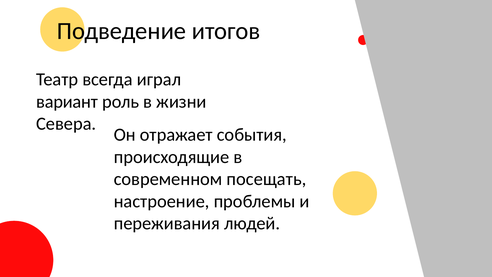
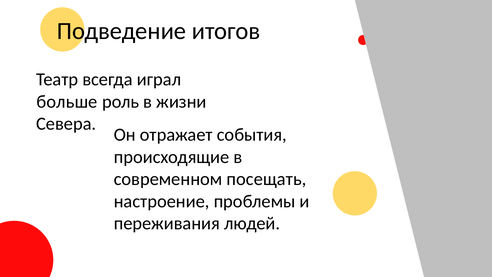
вариант: вариант -> больше
